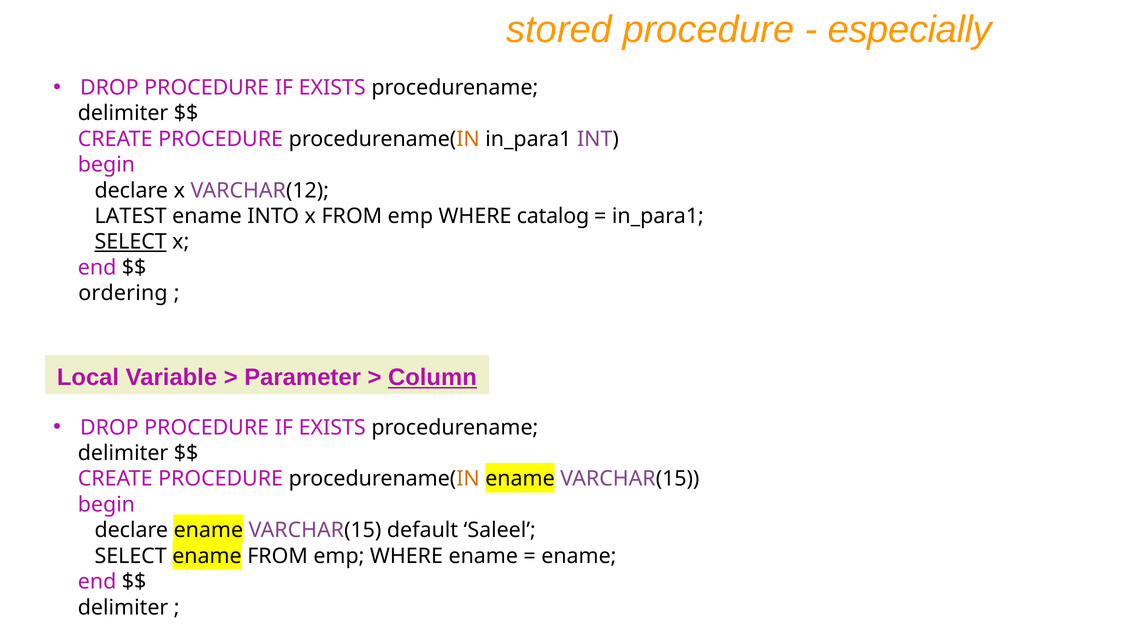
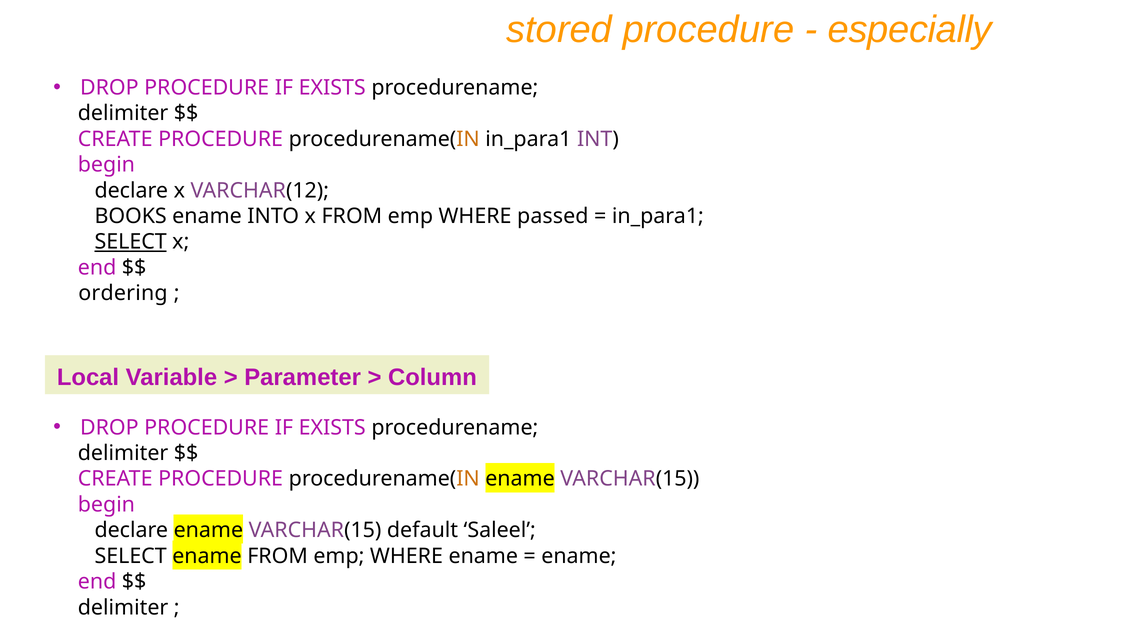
LATEST: LATEST -> BOOKS
catalog: catalog -> passed
Column underline: present -> none
